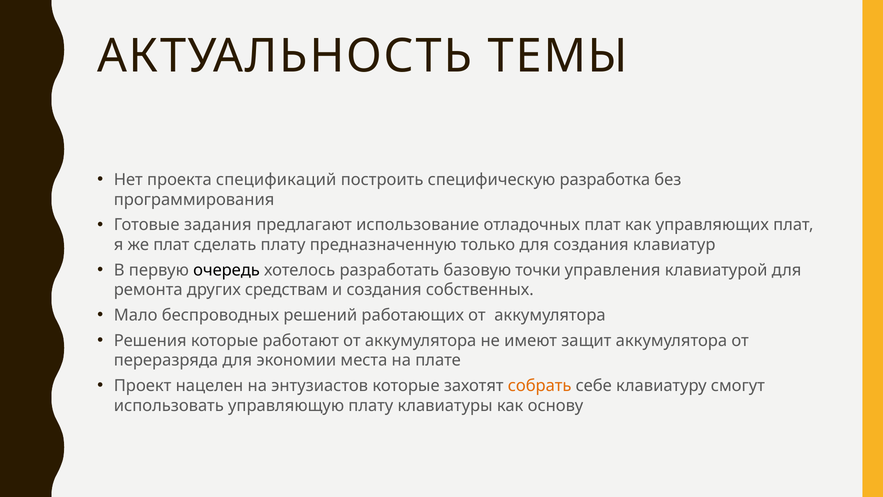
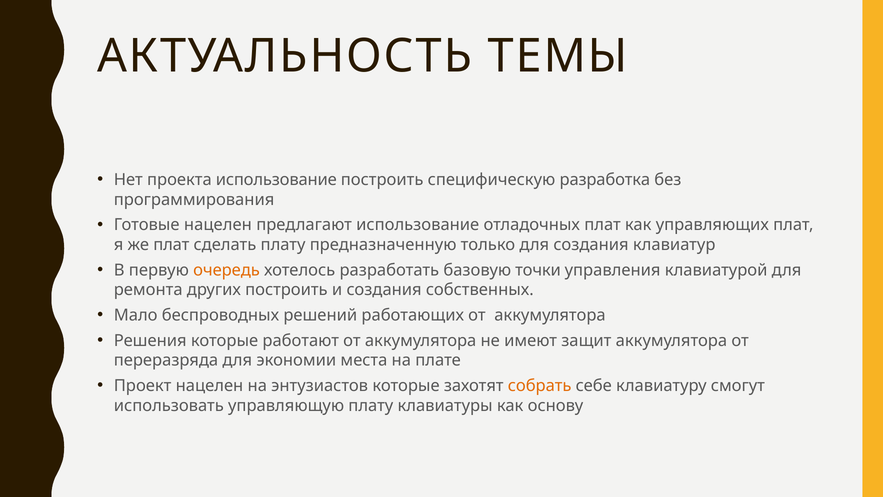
проекта спецификаций: спецификаций -> использование
Готовые задания: задания -> нацелен
очередь colour: black -> orange
других средствам: средствам -> построить
